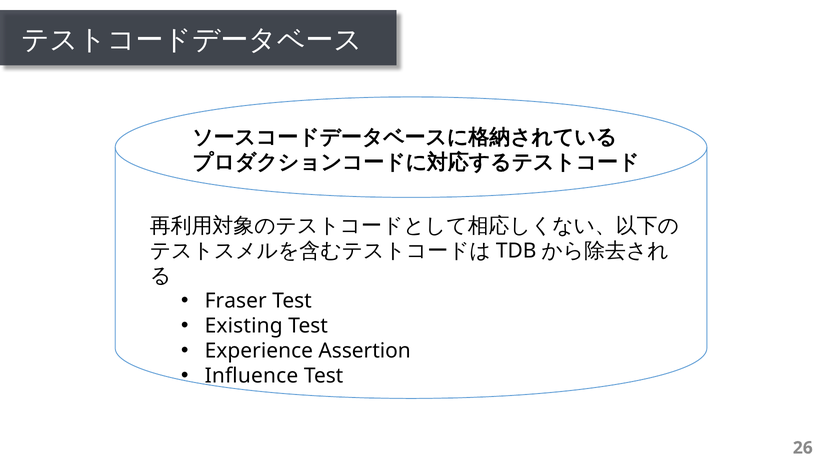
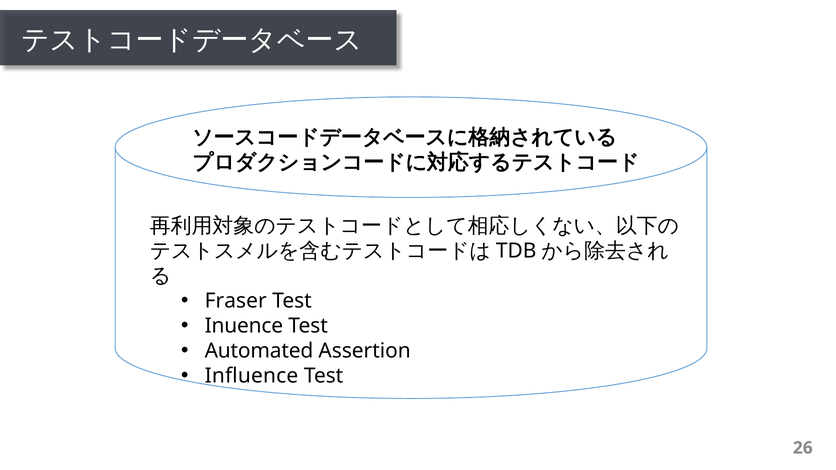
Existing: Existing -> Inuence
Experience: Experience -> Automated
